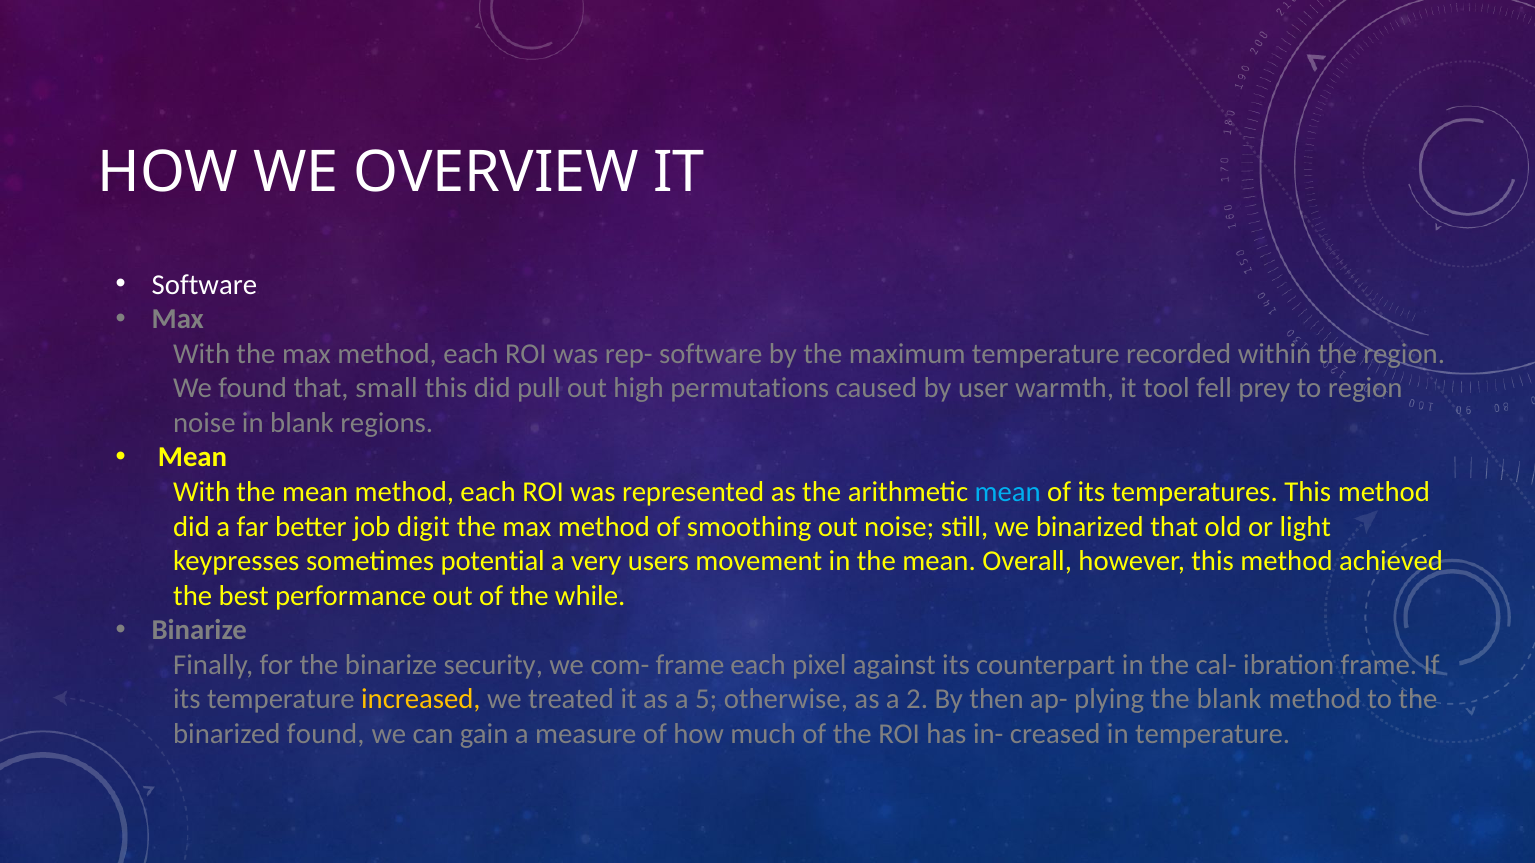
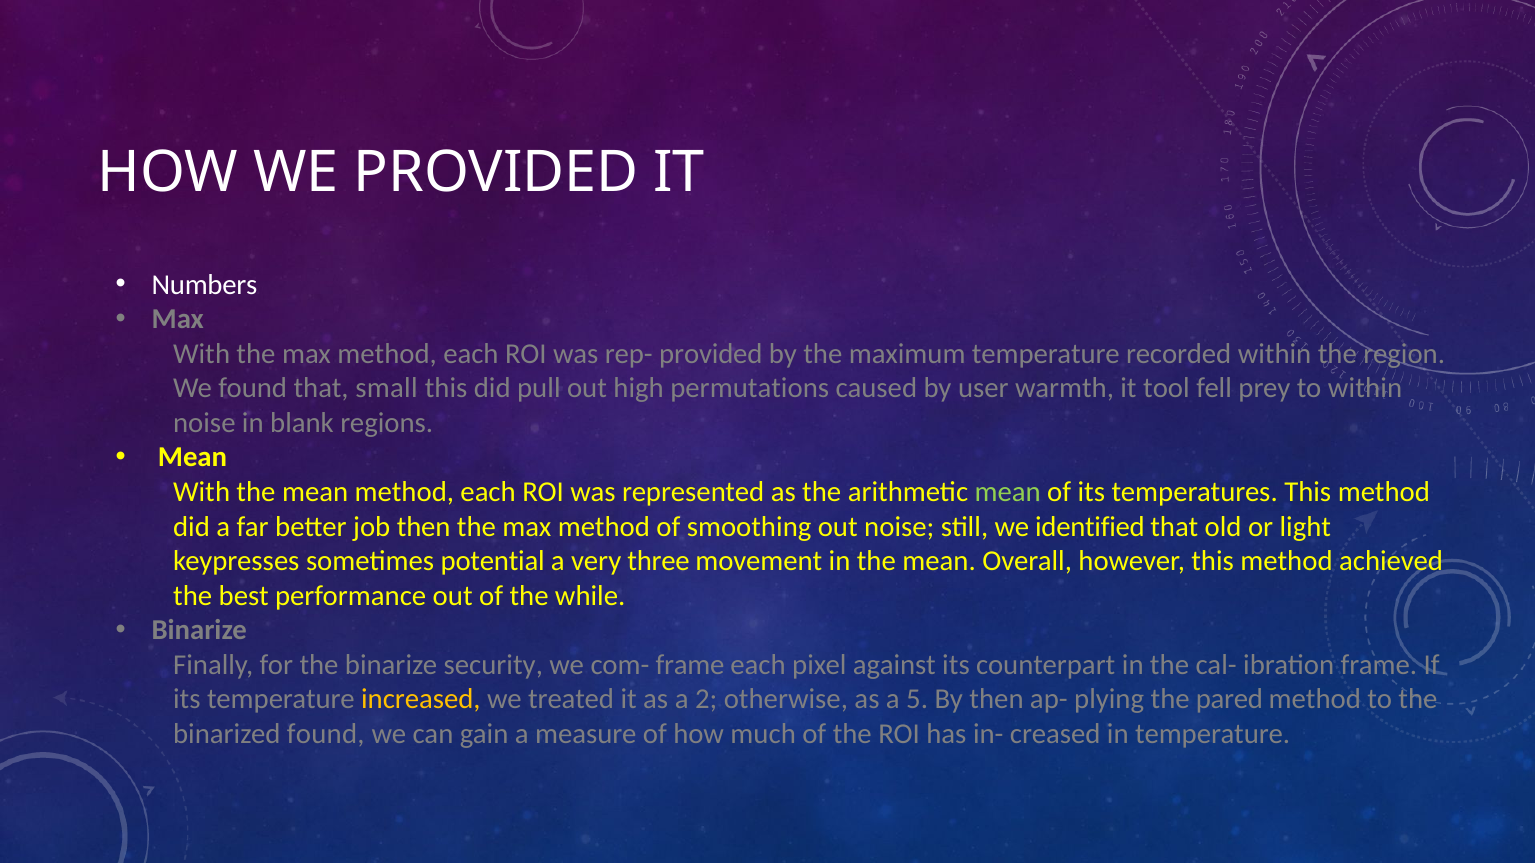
WE OVERVIEW: OVERVIEW -> PROVIDED
Software at (204, 285): Software -> Numbers
rep- software: software -> provided
to region: region -> within
mean at (1008, 492) colour: light blue -> light green
job digit: digit -> then
we binarized: binarized -> identified
users: users -> three
5: 5 -> 2
2: 2 -> 5
the blank: blank -> pared
